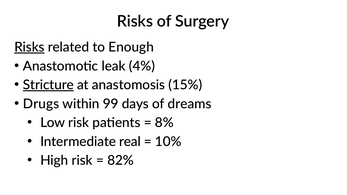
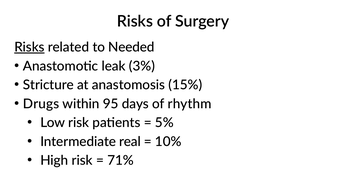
Enough: Enough -> Needed
4%: 4% -> 3%
Stricture underline: present -> none
99: 99 -> 95
dreams: dreams -> rhythm
8%: 8% -> 5%
82%: 82% -> 71%
